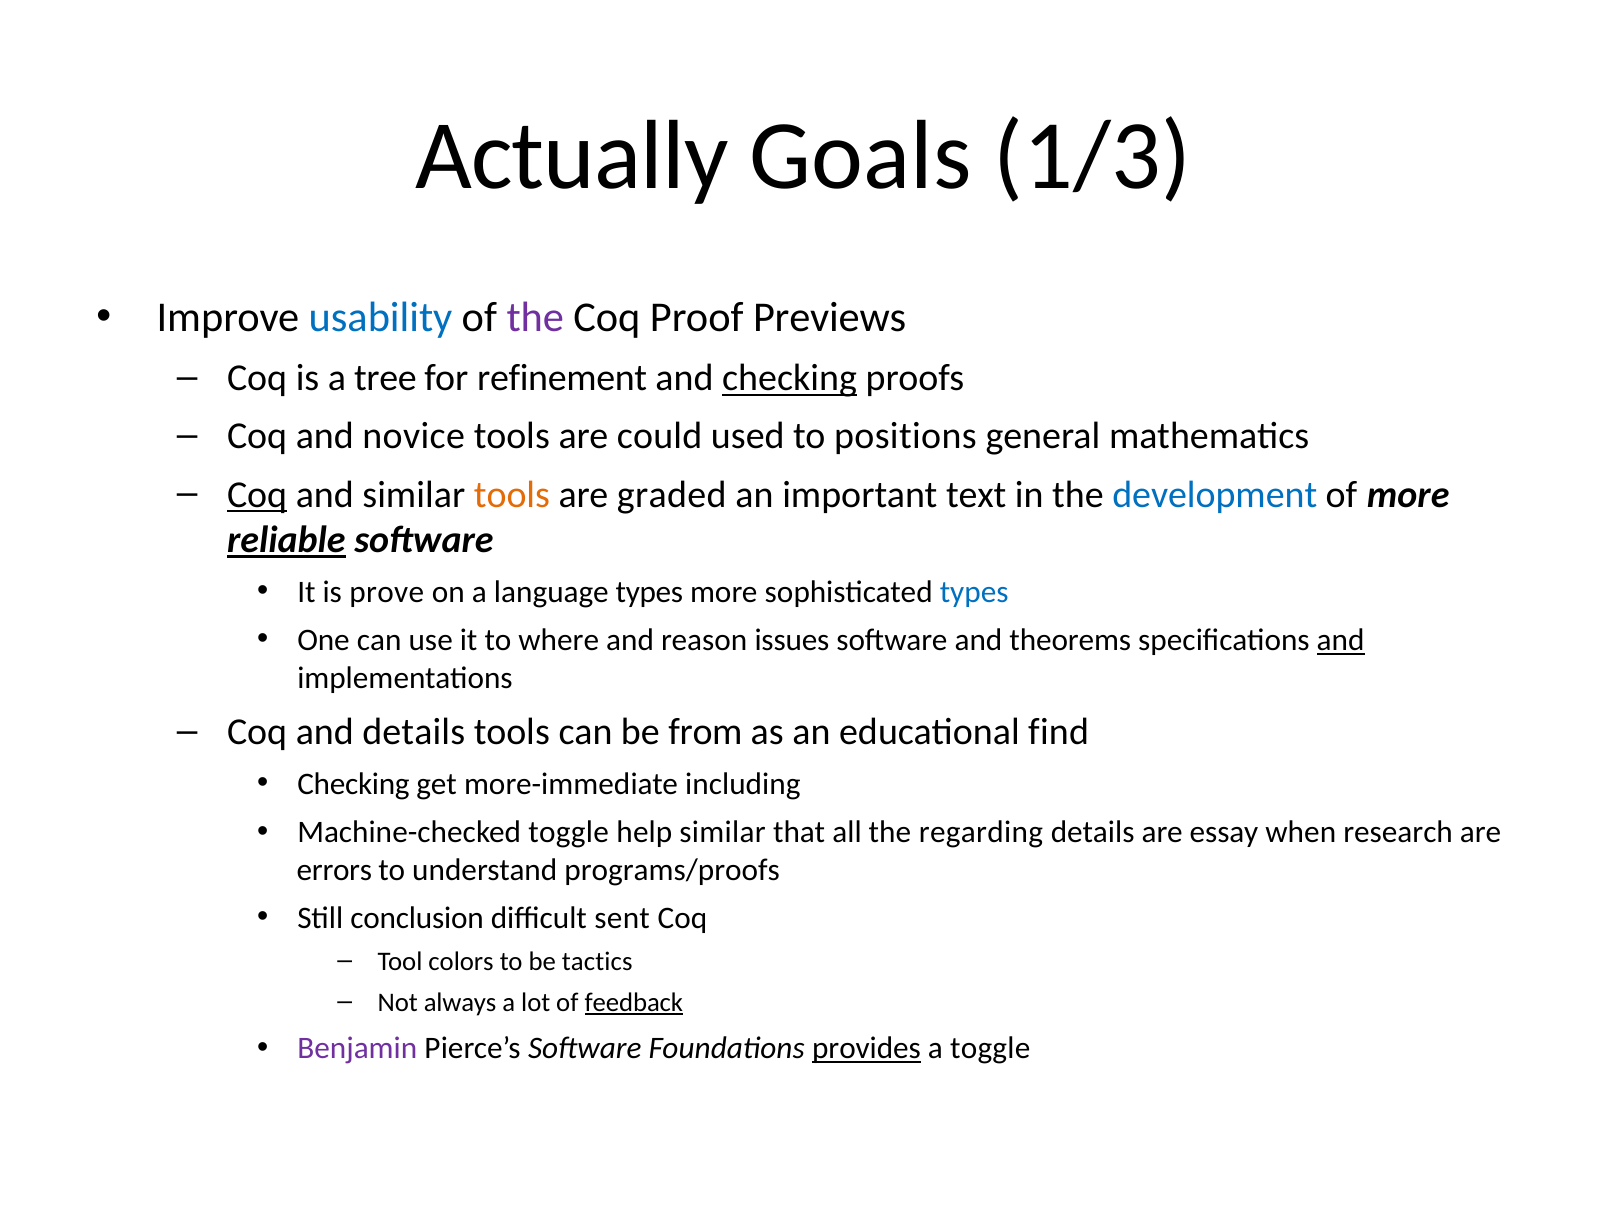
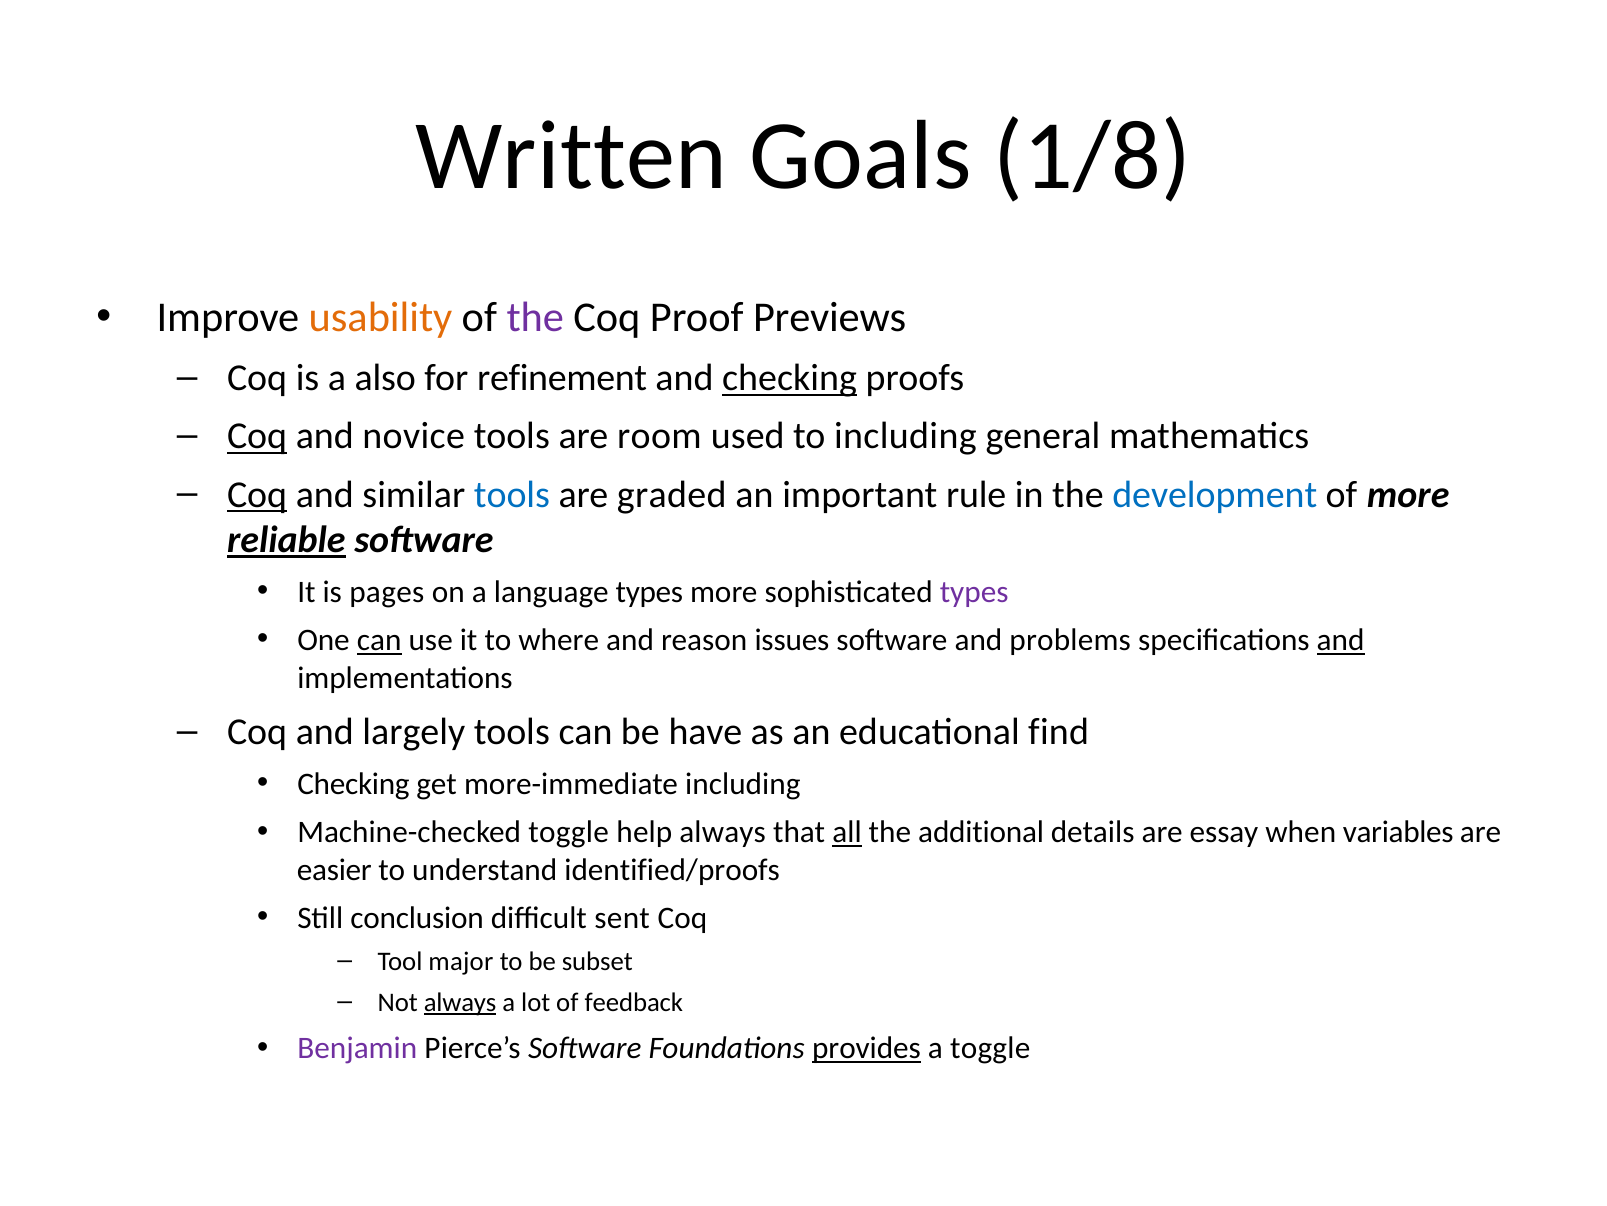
Actually: Actually -> Written
1/3: 1/3 -> 1/8
usability colour: blue -> orange
tree: tree -> also
Coq at (257, 436) underline: none -> present
could: could -> room
to positions: positions -> including
tools at (512, 494) colour: orange -> blue
text: text -> rule
prove: prove -> pages
types at (974, 592) colour: blue -> purple
can at (379, 640) underline: none -> present
theorems: theorems -> problems
and details: details -> largely
from: from -> have
help similar: similar -> always
all underline: none -> present
regarding: regarding -> additional
research: research -> variables
errors: errors -> easier
programs/proofs: programs/proofs -> identified/proofs
colors: colors -> major
tactics: tactics -> subset
always at (460, 1002) underline: none -> present
feedback underline: present -> none
